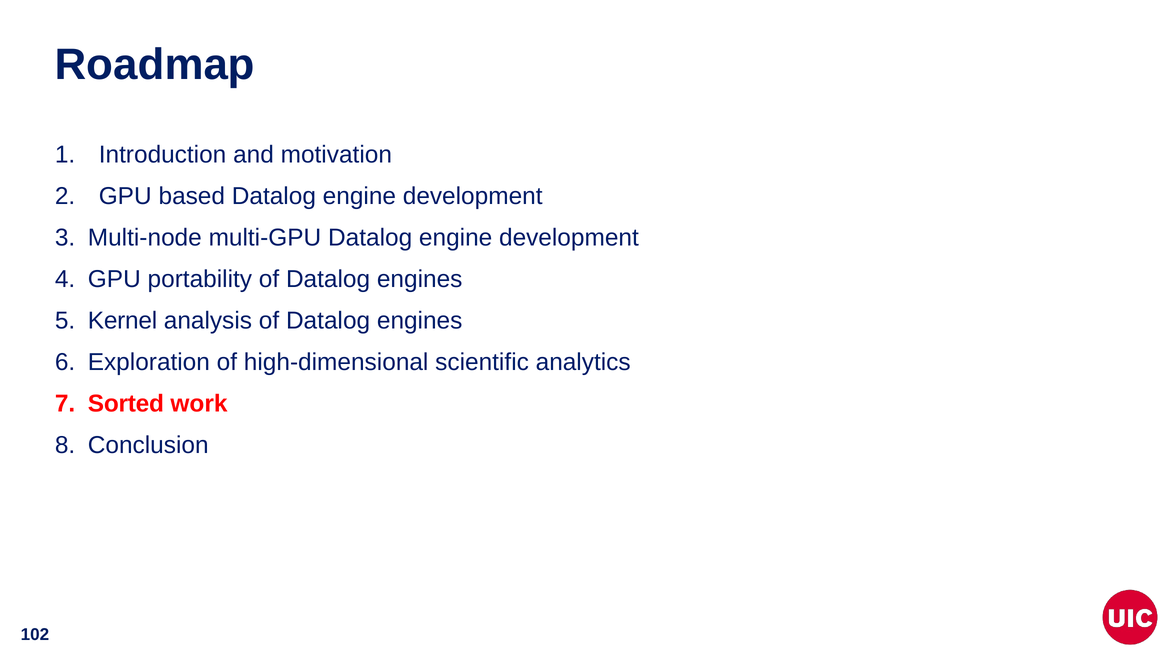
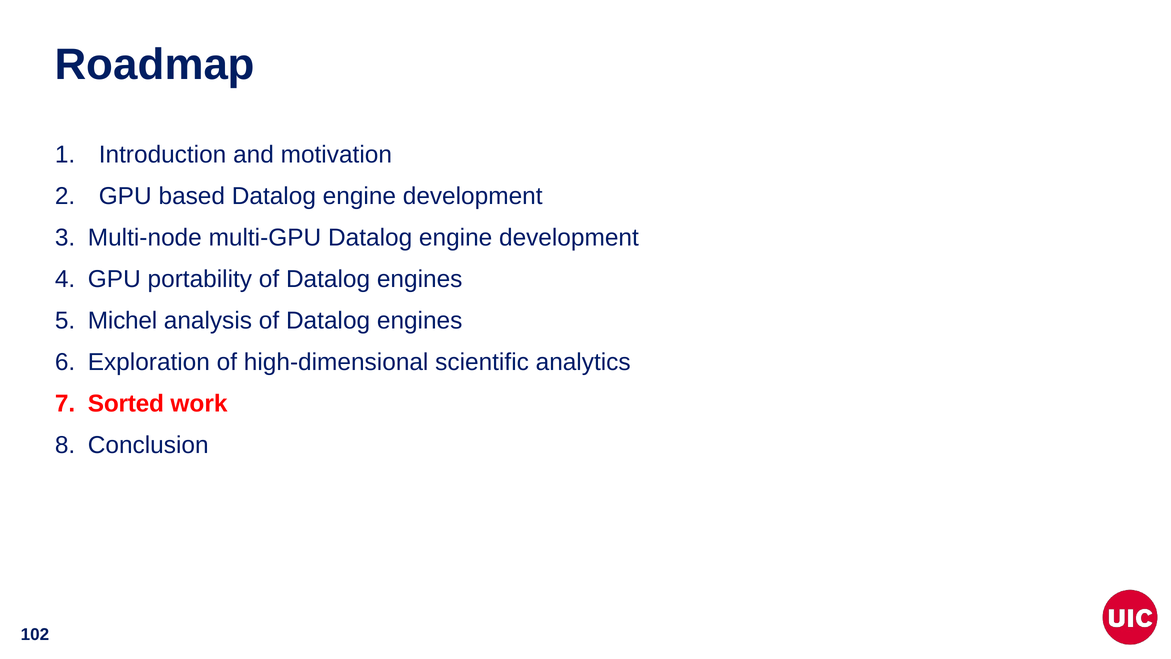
Kernel: Kernel -> Michel
